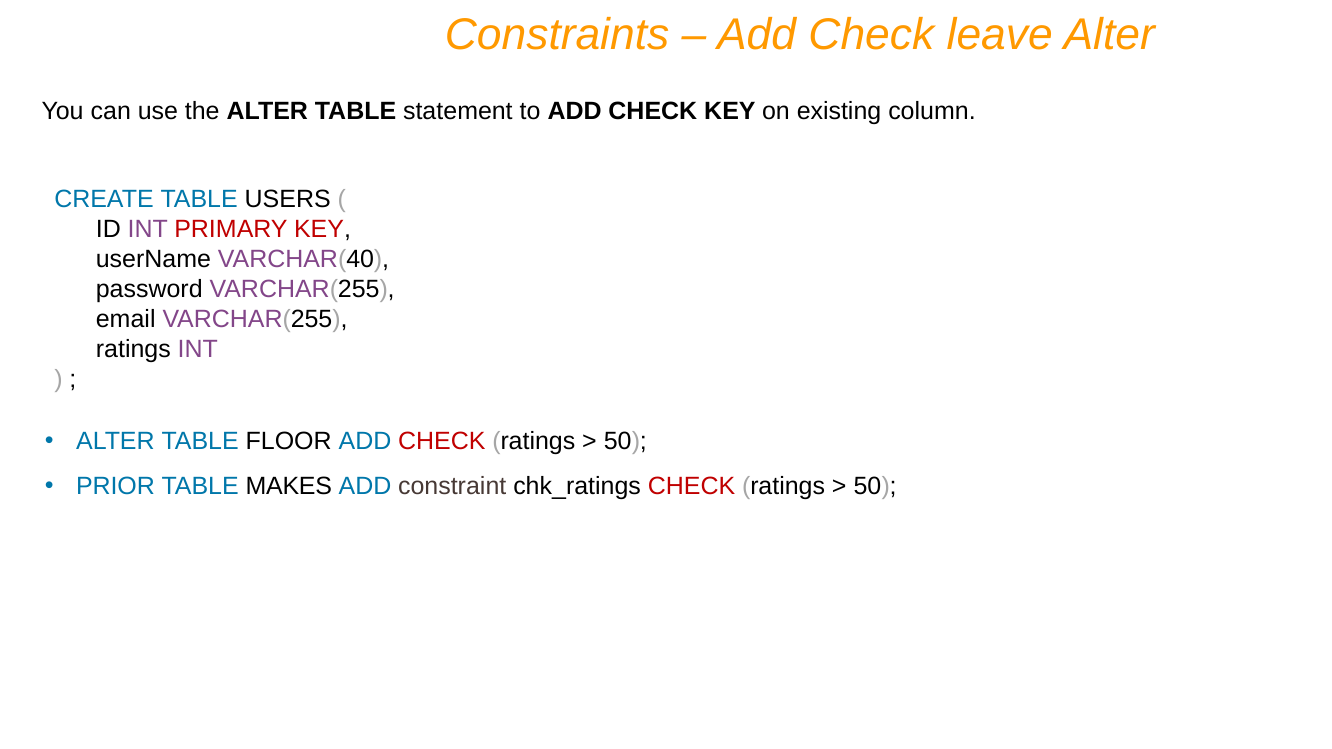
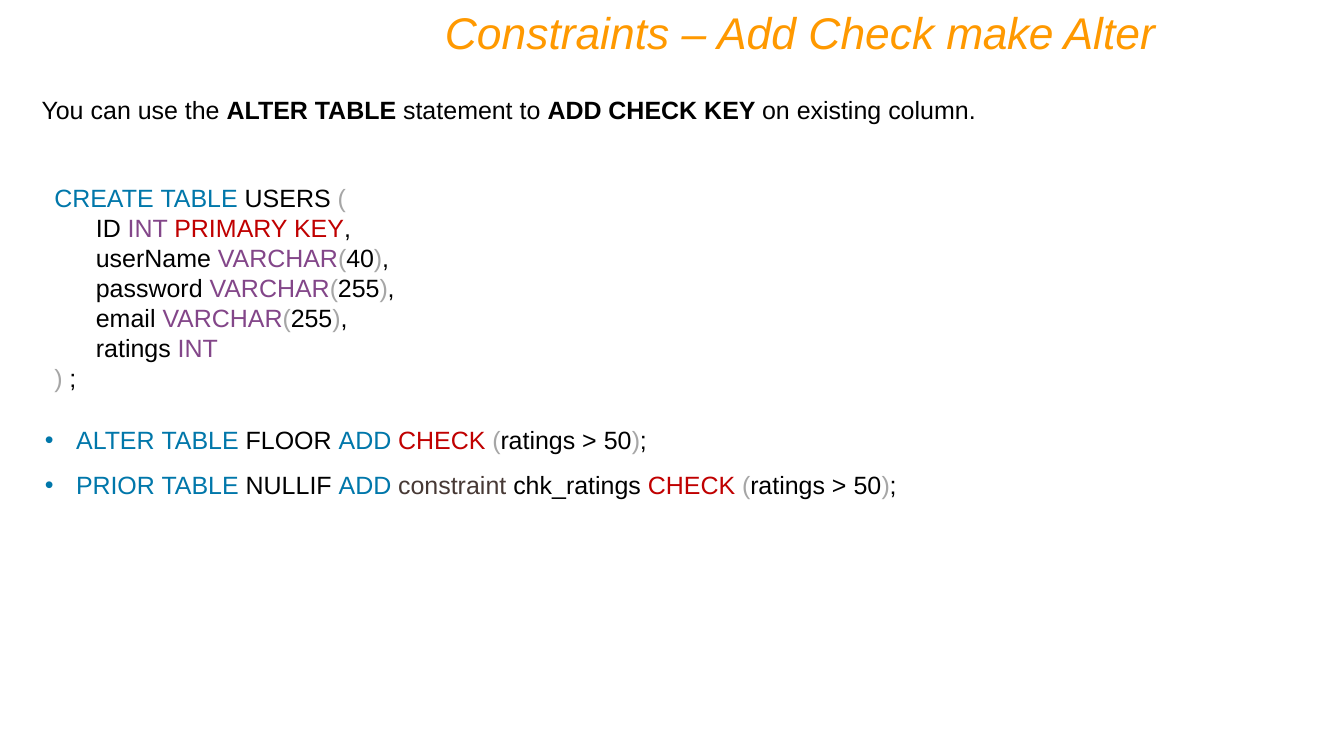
leave: leave -> make
MAKES: MAKES -> NULLIF
